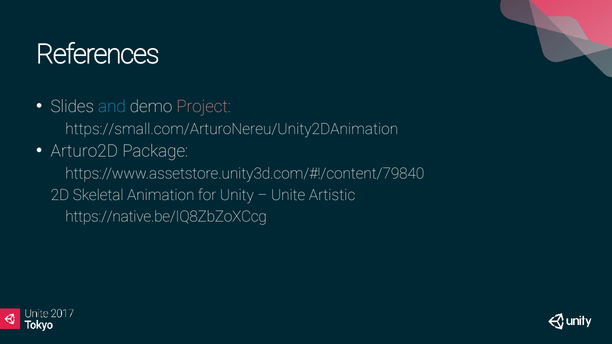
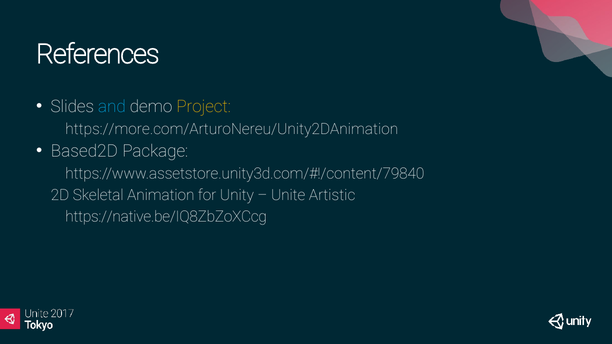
Project colour: pink -> yellow
https://small.com/ArturoNereu/Unity2DAnimation: https://small.com/ArturoNereu/Unity2DAnimation -> https://more.com/ArturoNereu/Unity2DAnimation
Arturo2D: Arturo2D -> Based2D
